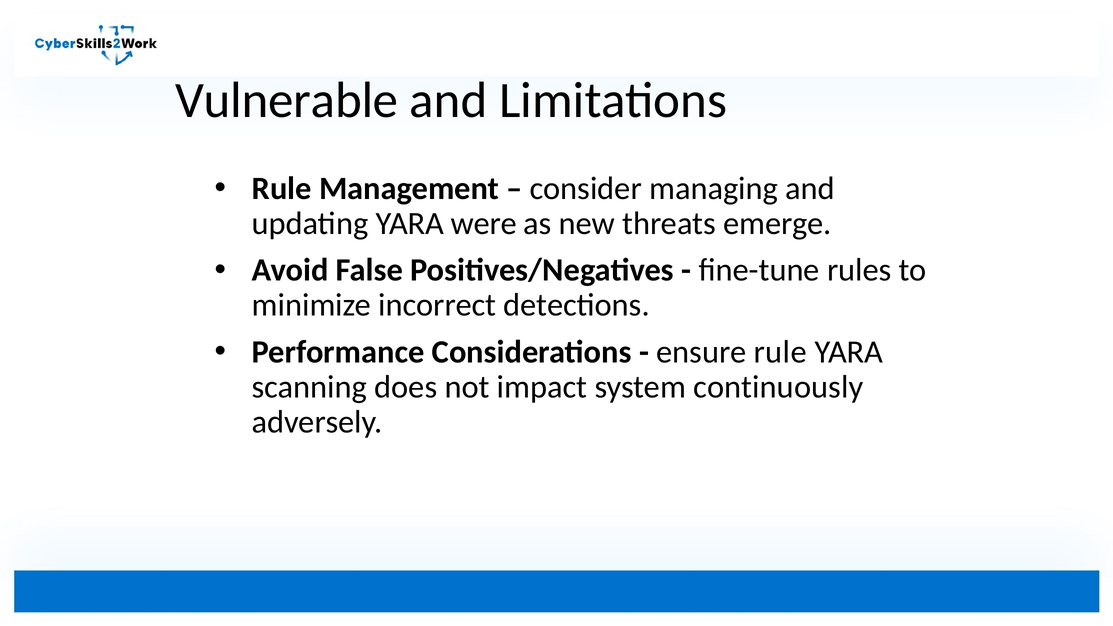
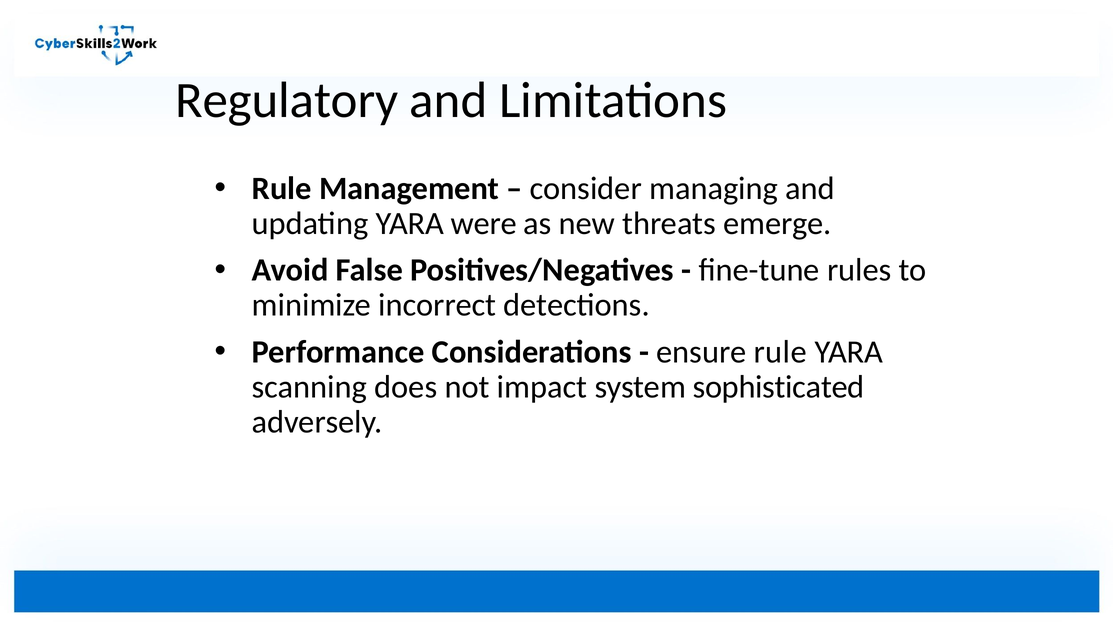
Vulnerable: Vulnerable -> Regulatory
continuously: continuously -> sophisticated
